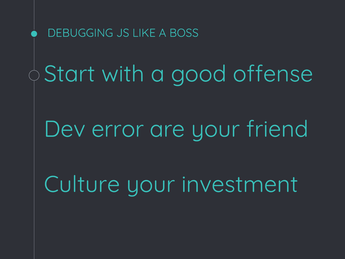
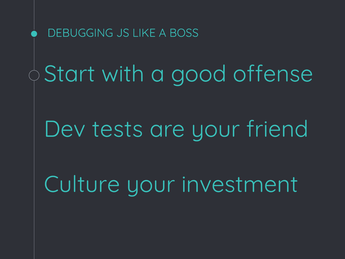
error: error -> tests
